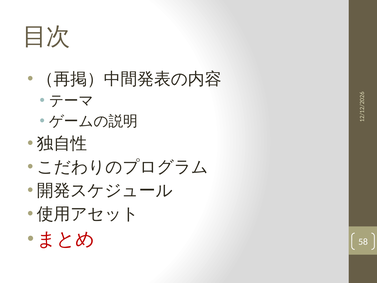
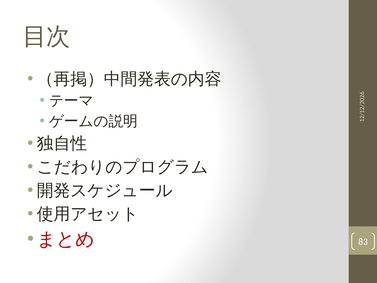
58: 58 -> 83
